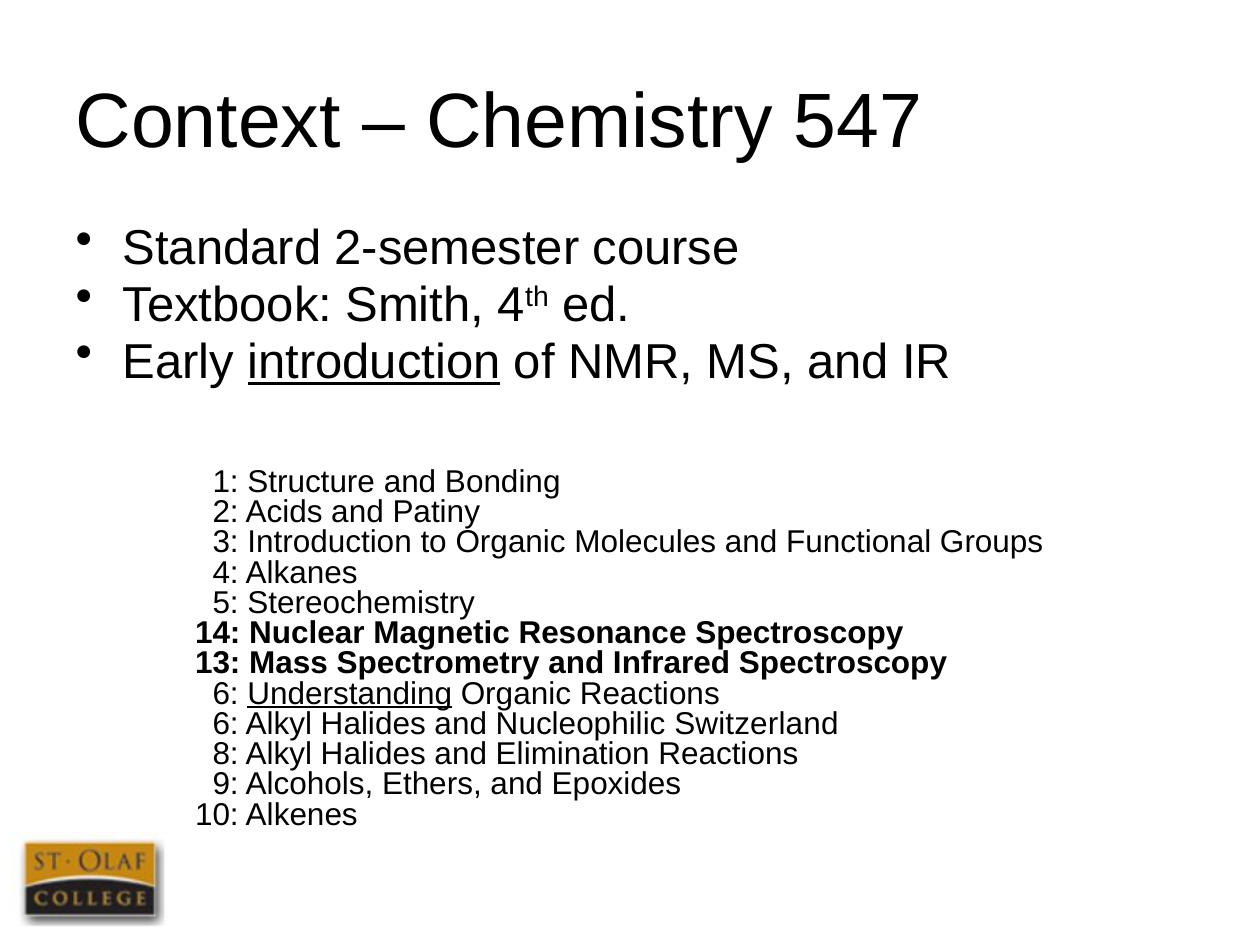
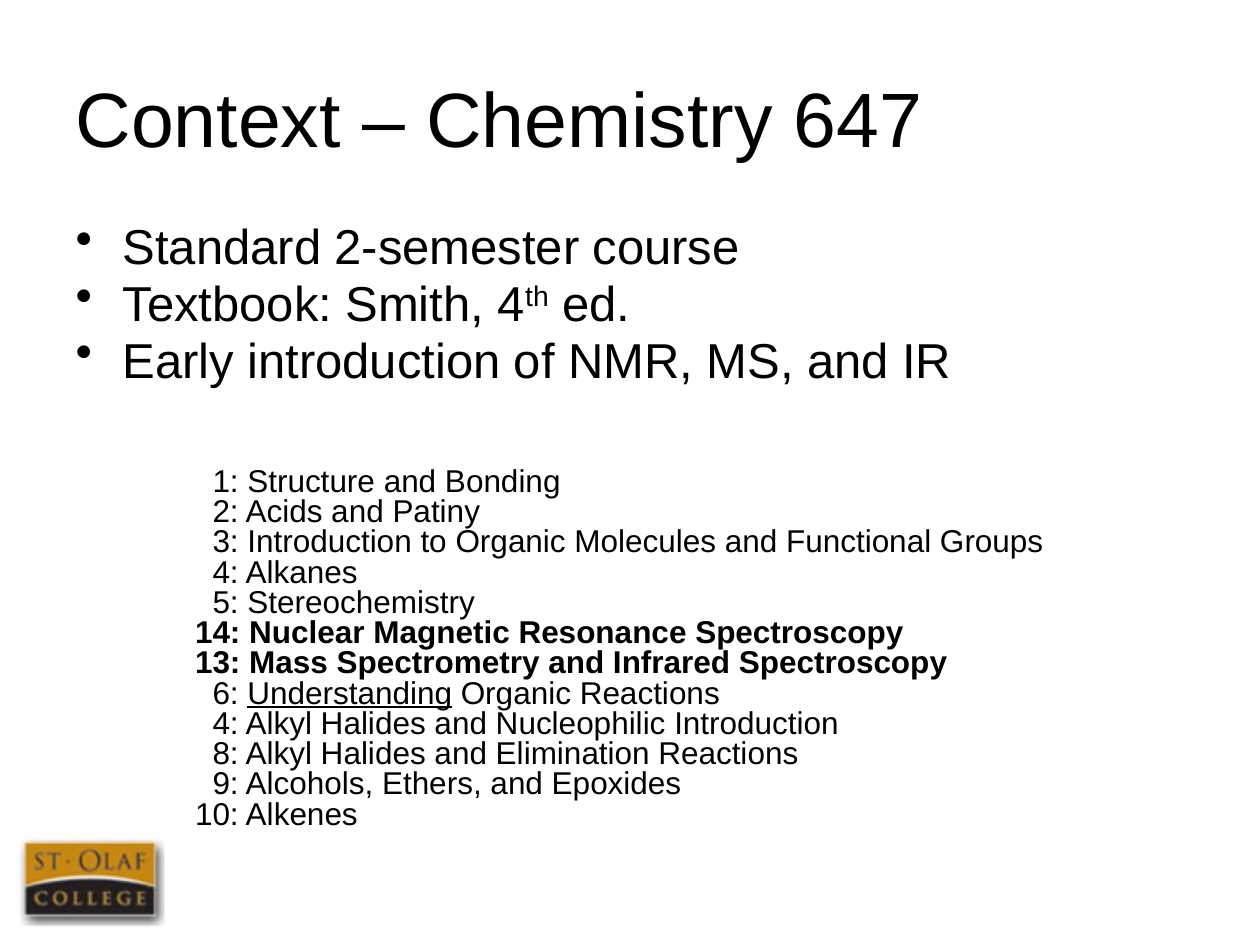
547: 547 -> 647
introduction at (374, 362) underline: present -> none
6 at (226, 724): 6 -> 4
Nucleophilic Switzerland: Switzerland -> Introduction
